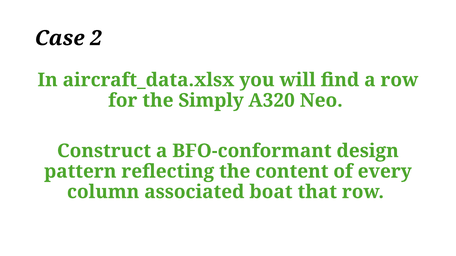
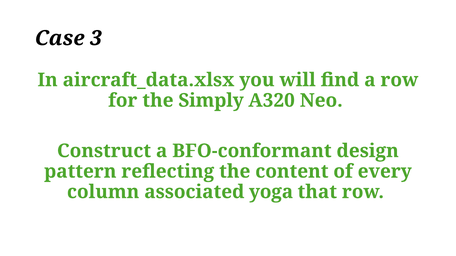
2: 2 -> 3
boat: boat -> yoga
